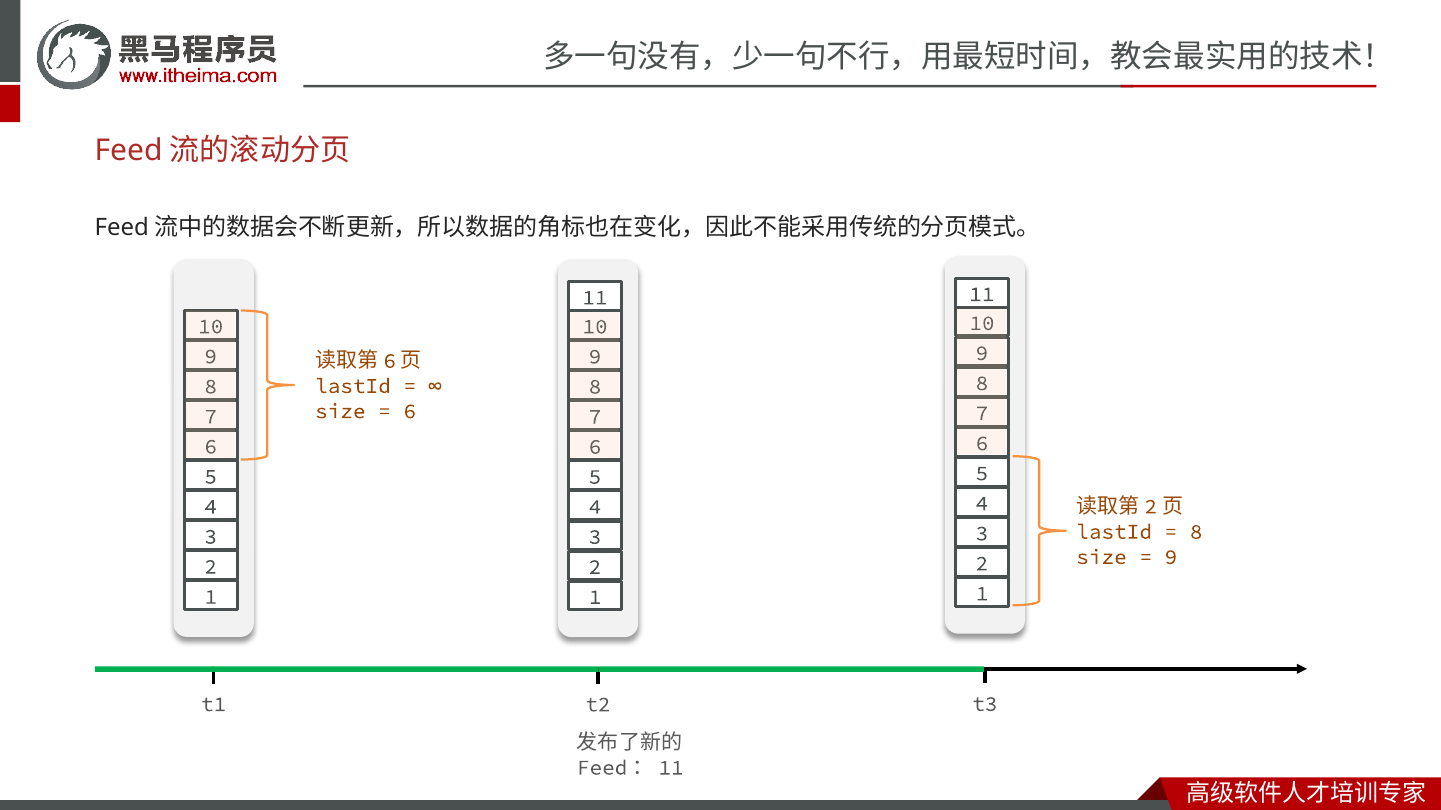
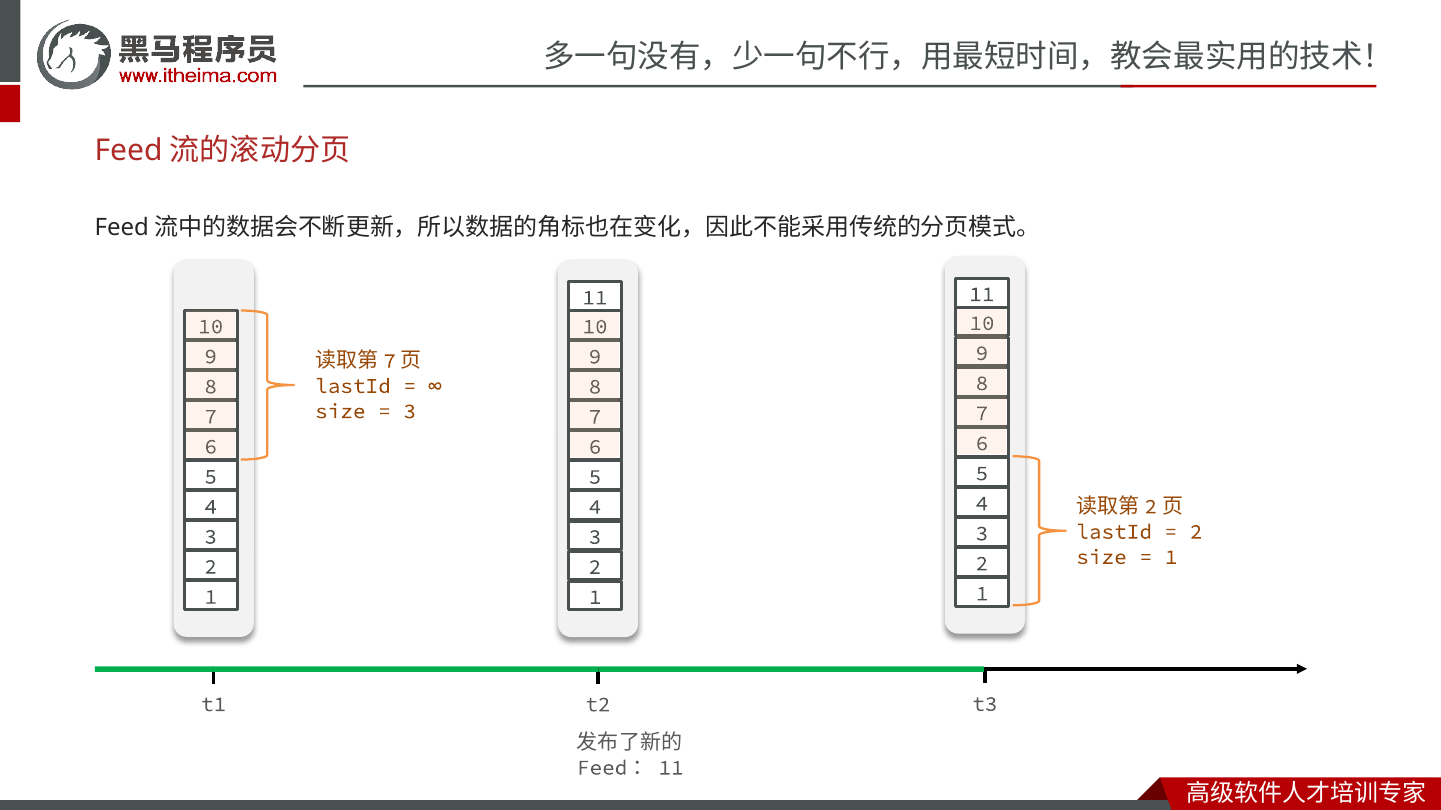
6 at (390, 361): 6 -> 7
6 at (410, 411): 6 -> 3
8 at (1196, 532): 8 -> 2
9 at (1171, 557): 9 -> 1
